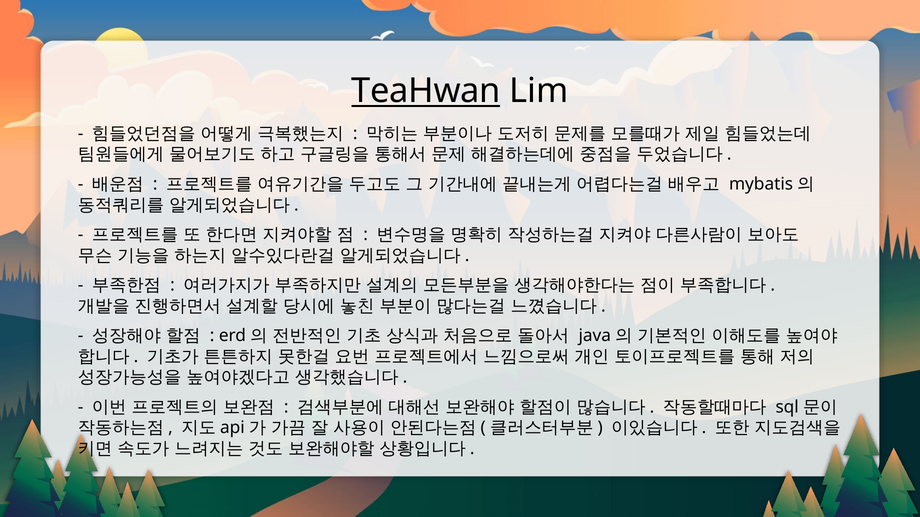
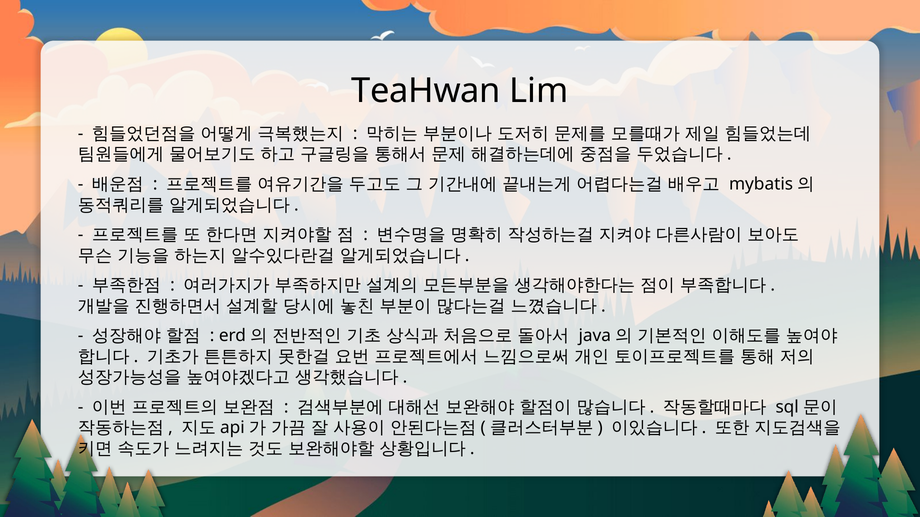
TeaHwan underline: present -> none
